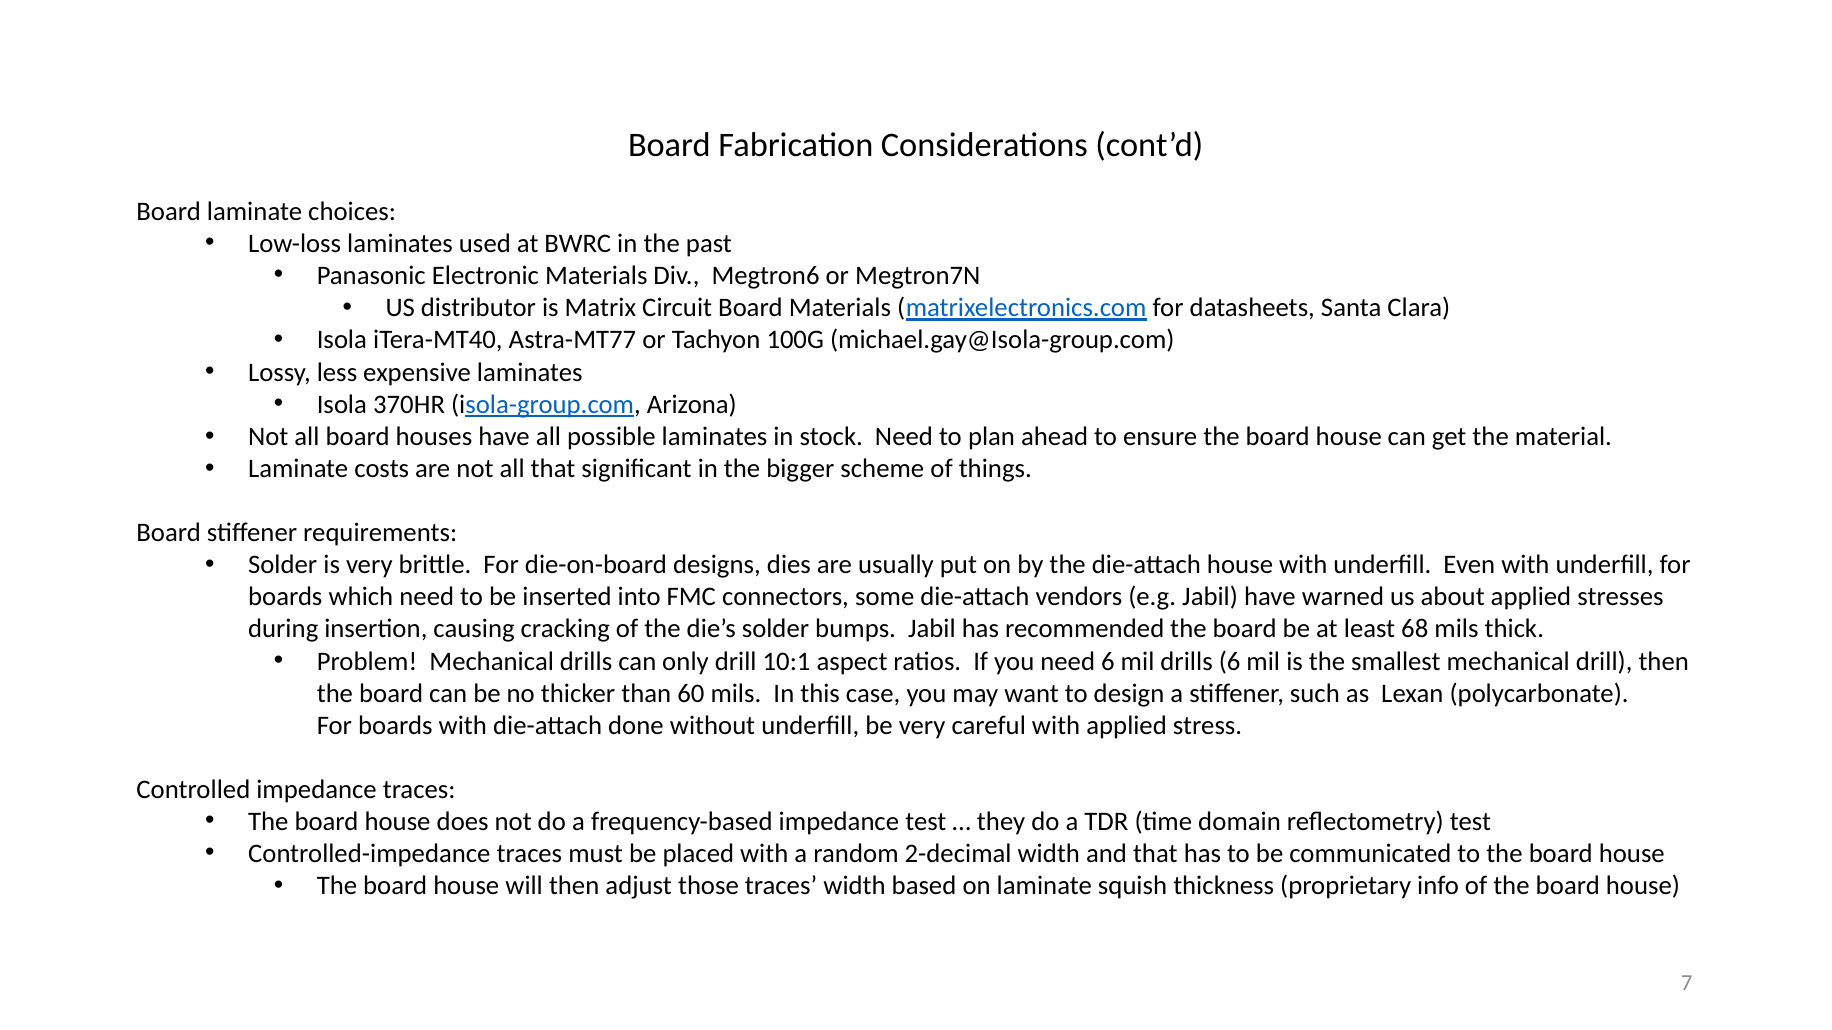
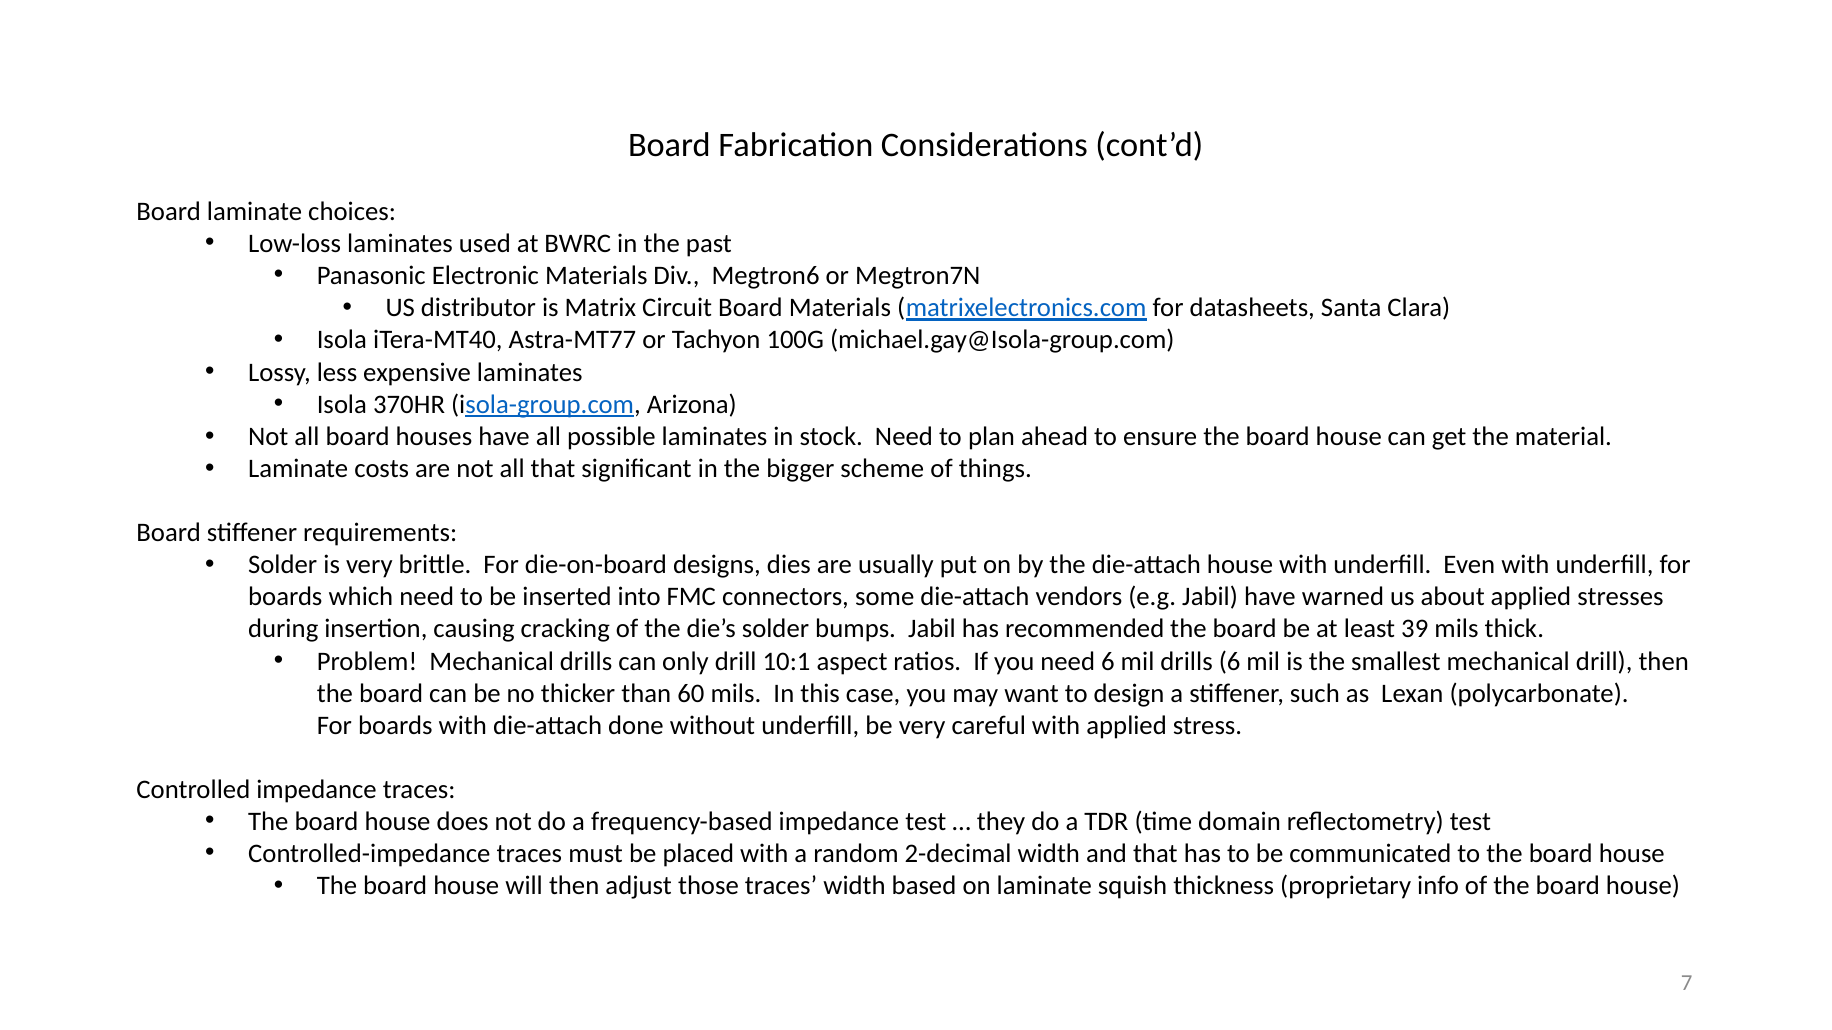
68: 68 -> 39
